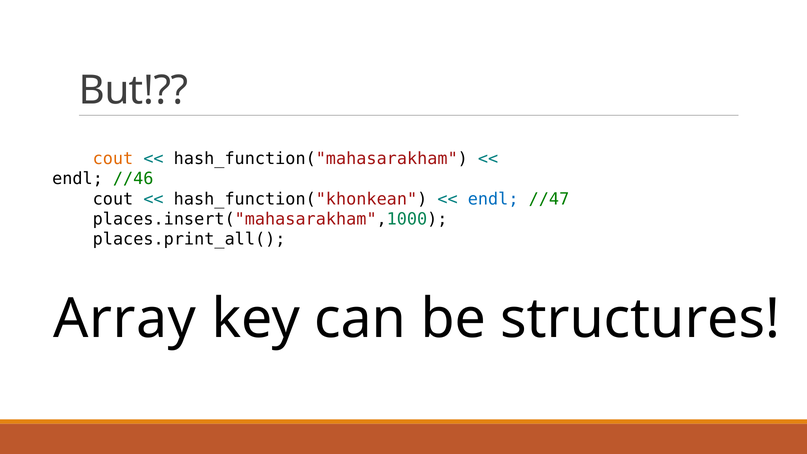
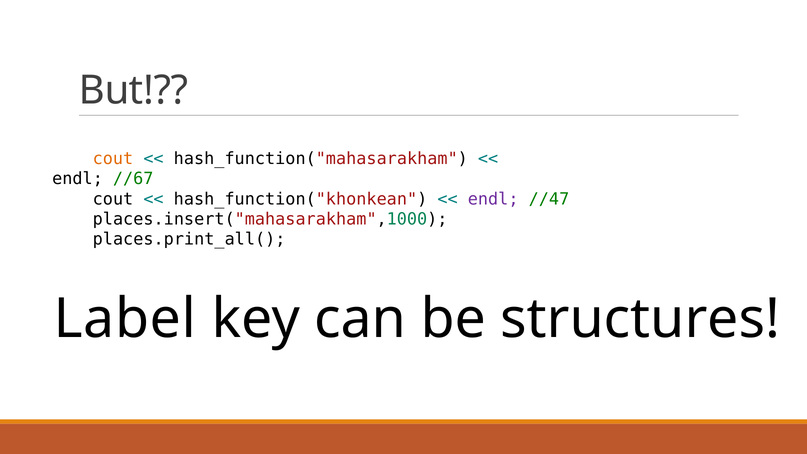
//46: //46 -> //67
endl at (493, 199) colour: blue -> purple
Array: Array -> Label
